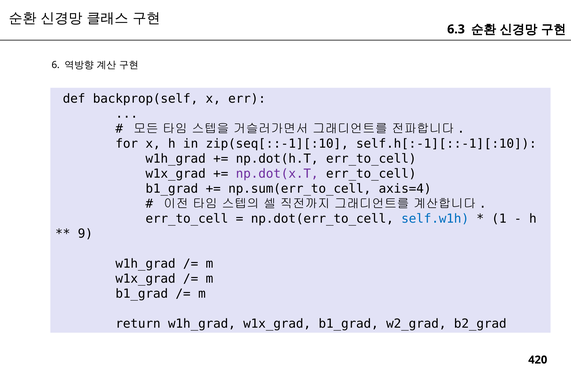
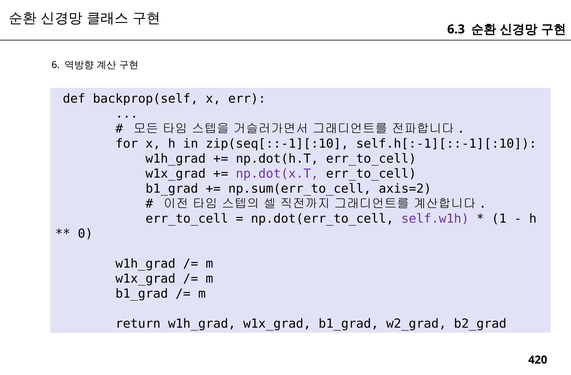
axis=4: axis=4 -> axis=2
self.w1h colour: blue -> purple
9: 9 -> 0
